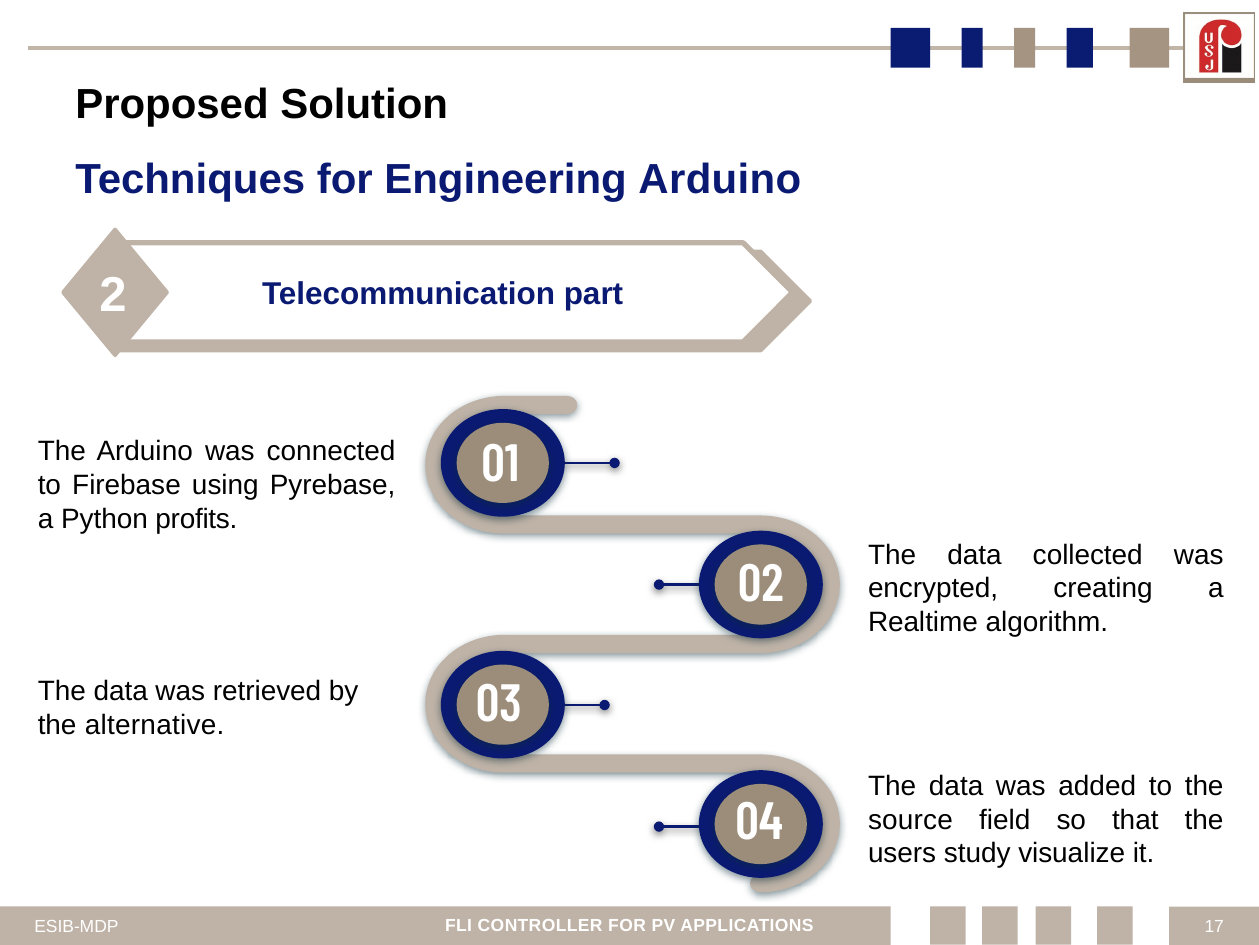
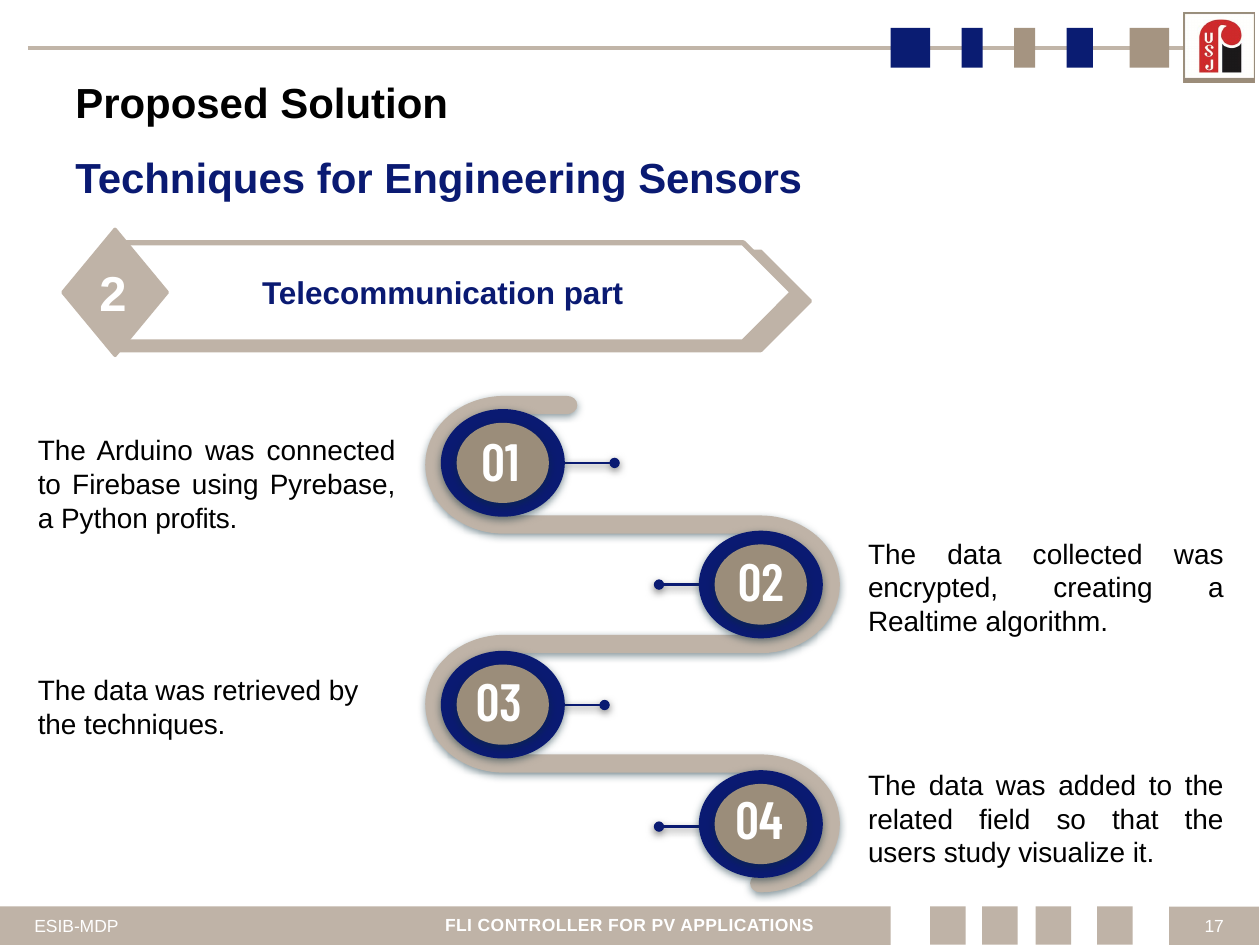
Engineering Arduino: Arduino -> Sensors
the alternative: alternative -> techniques
source: source -> related
